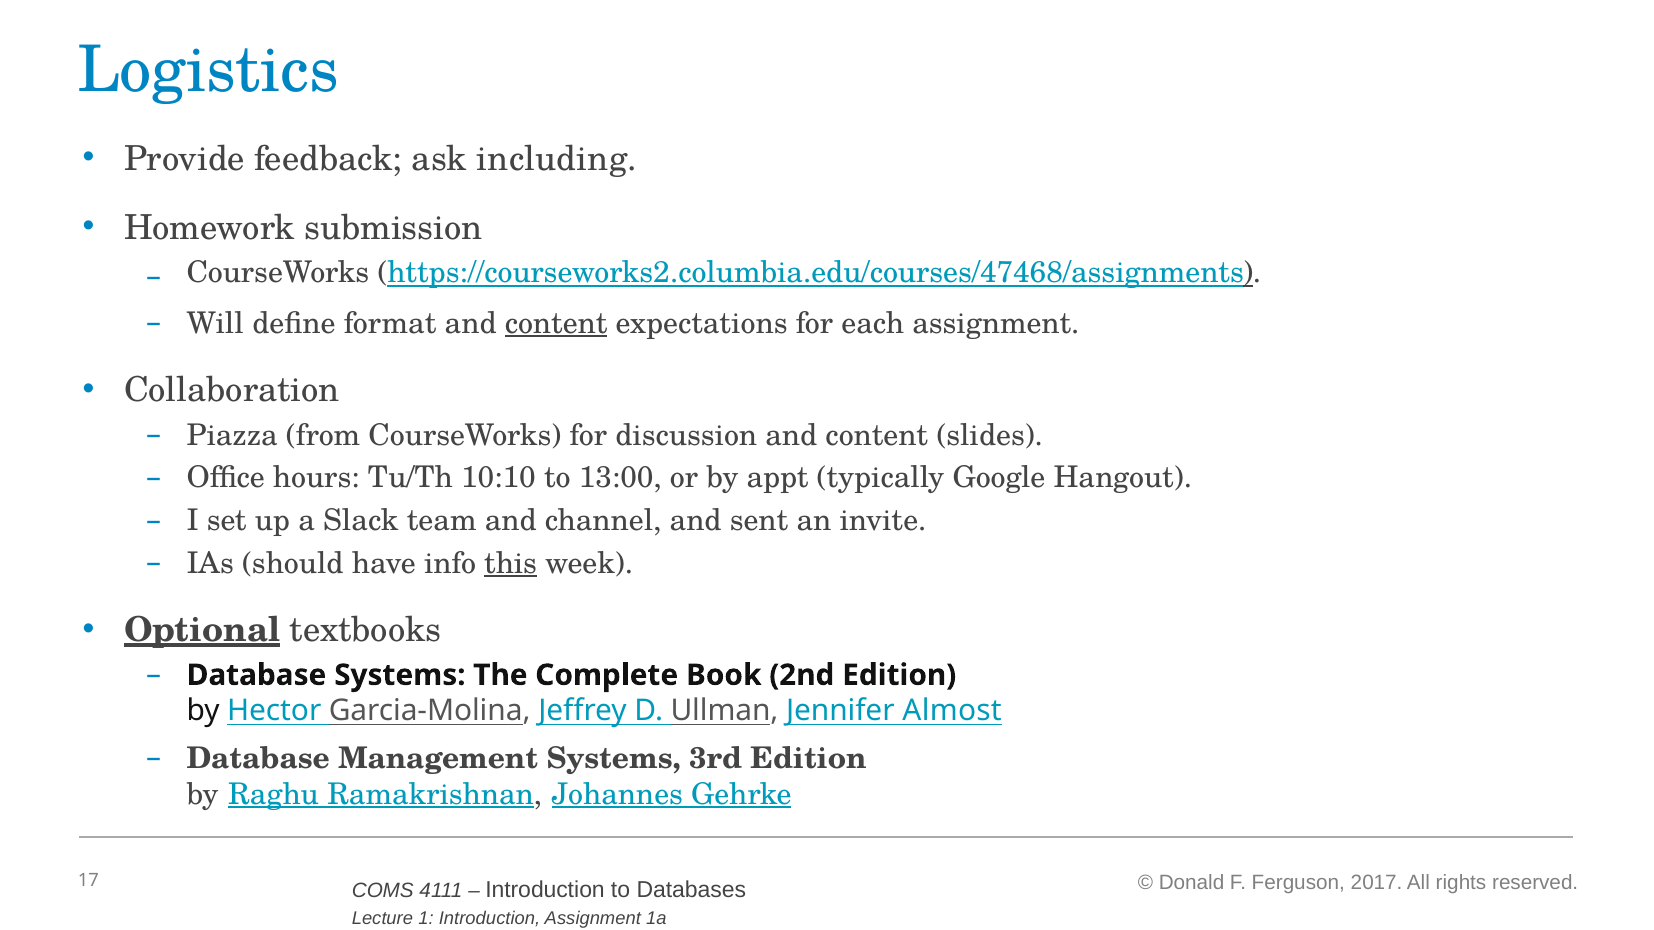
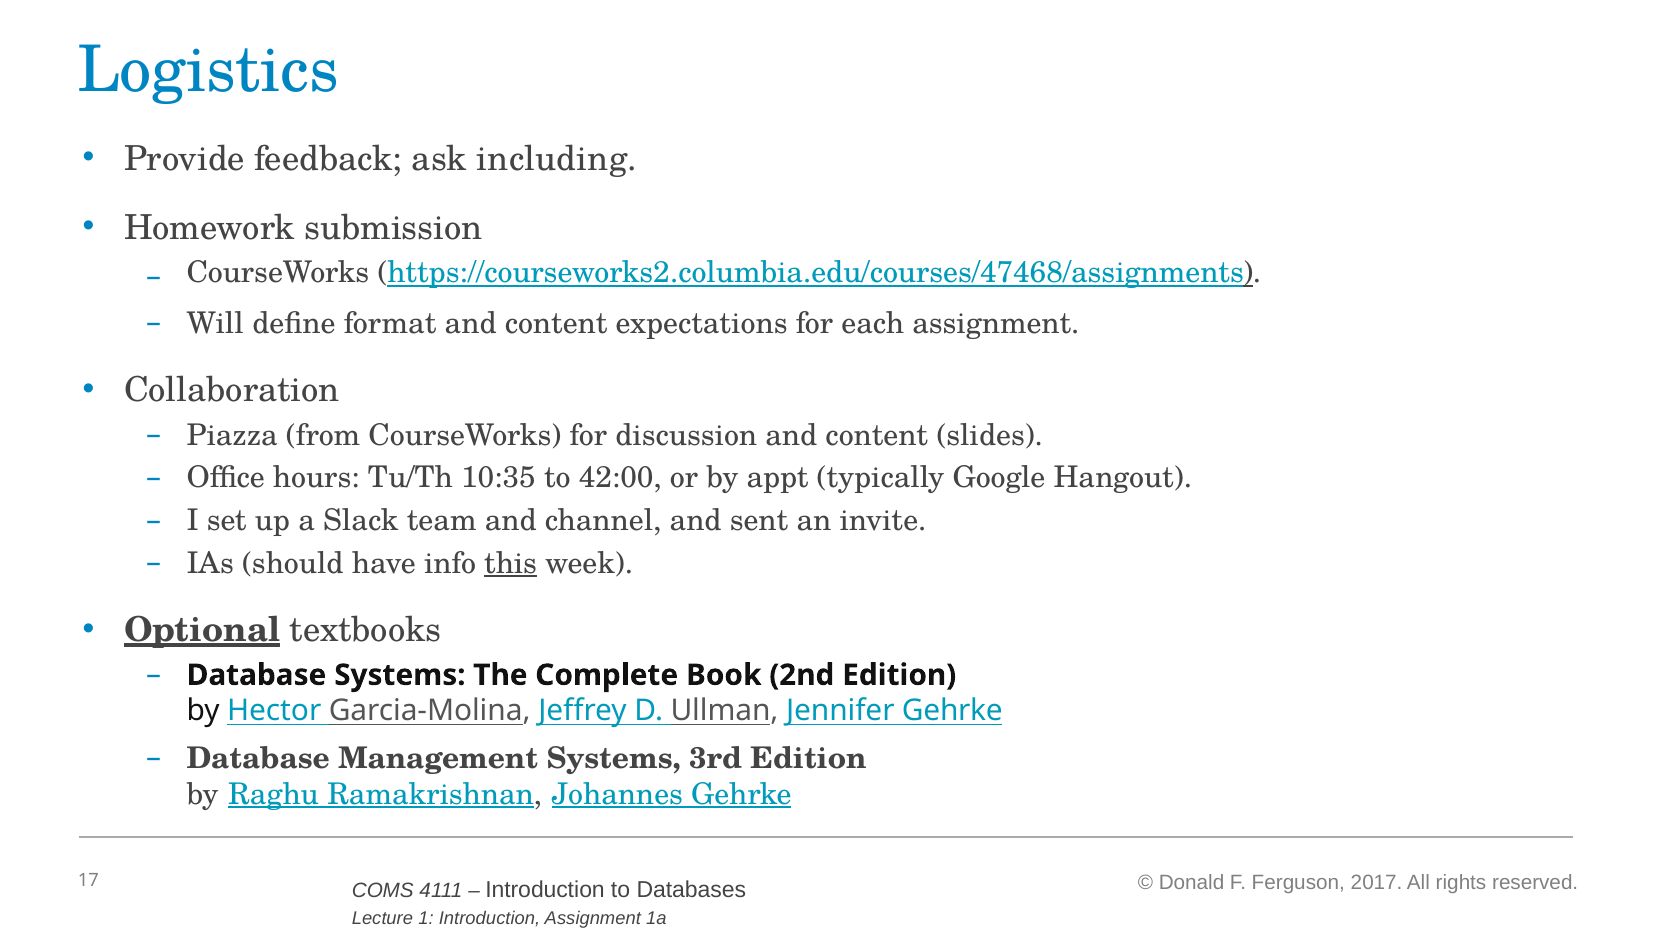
content at (556, 324) underline: present -> none
10:10: 10:10 -> 10:35
13:00: 13:00 -> 42:00
Jennifer Almost: Almost -> Gehrke
